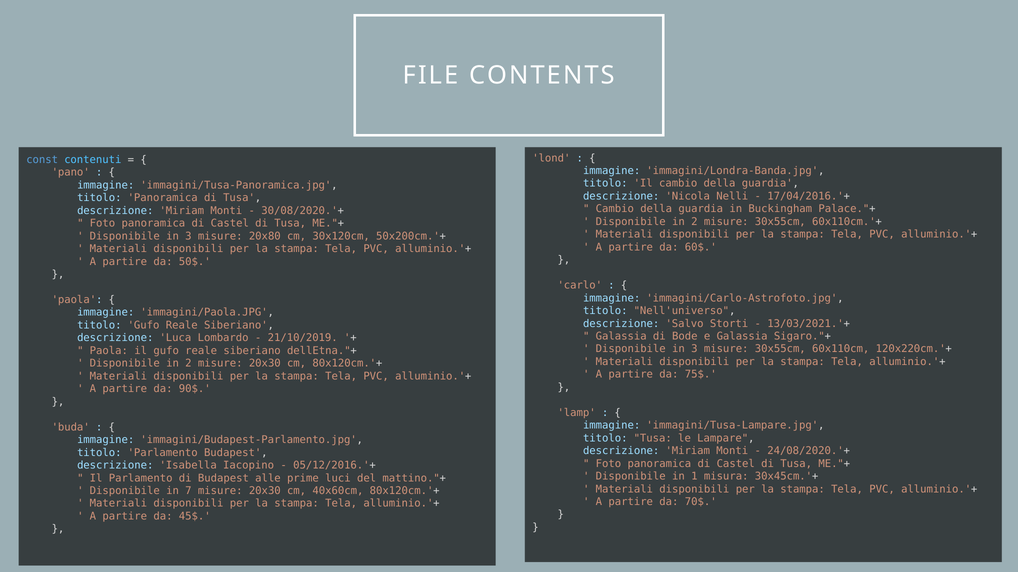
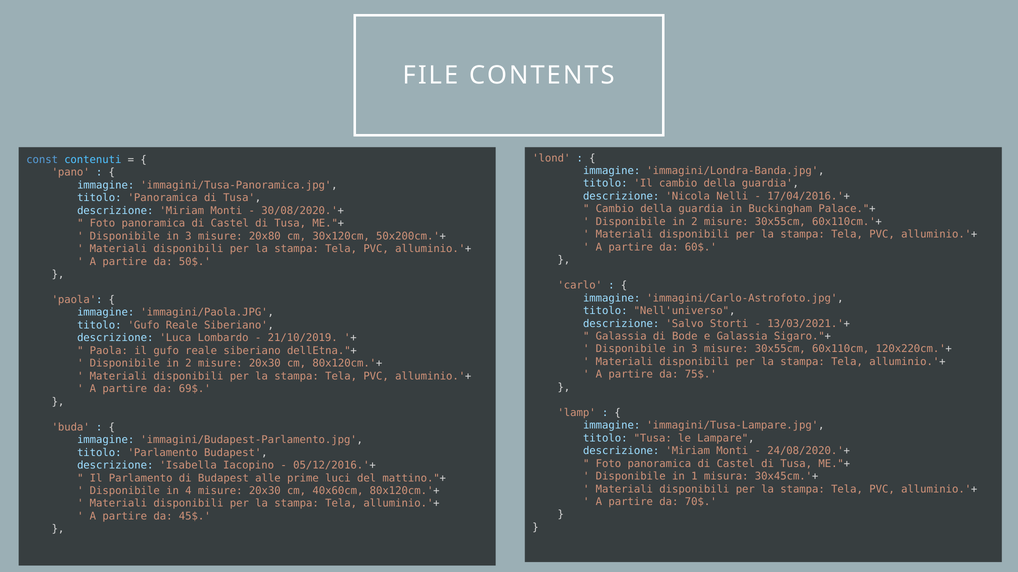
90$: 90$ -> 69$
7: 7 -> 4
